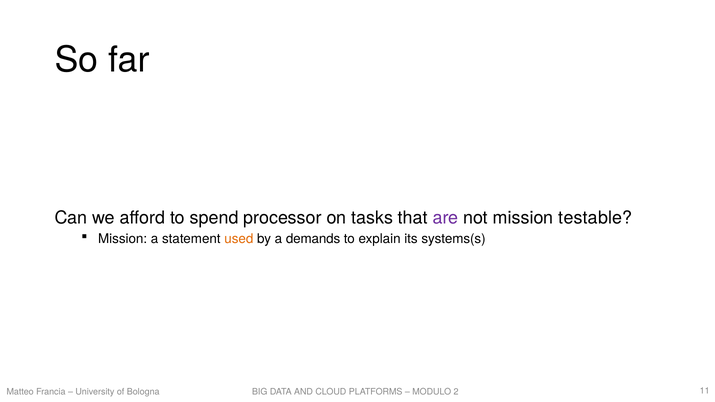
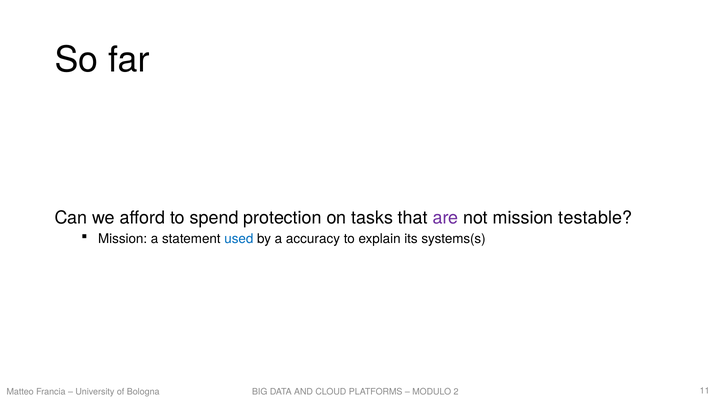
processor: processor -> protection
used colour: orange -> blue
demands: demands -> accuracy
